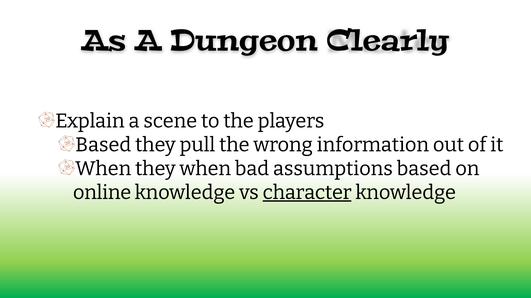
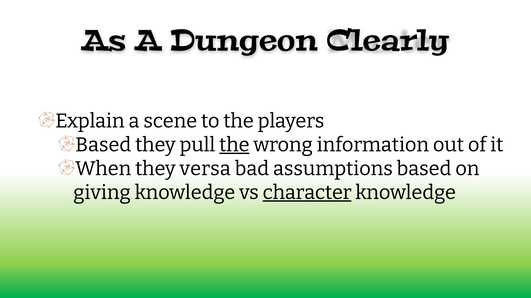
the at (234, 145) underline: none -> present
they when: when -> versa
online: online -> giving
